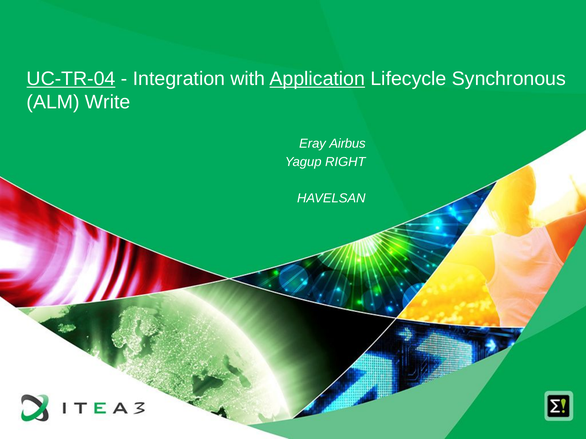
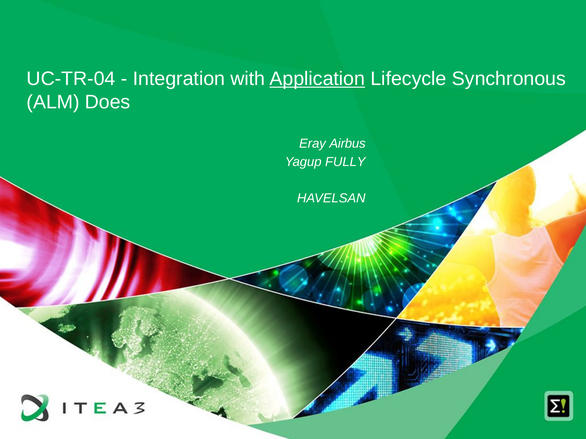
UC-TR-04 underline: present -> none
Write: Write -> Does
RIGHT: RIGHT -> FULLY
